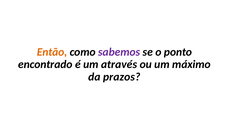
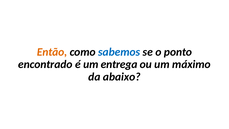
sabemos colour: purple -> blue
através: através -> entrega
prazos: prazos -> abaixo
